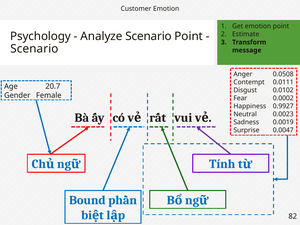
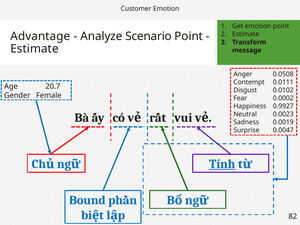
Psychology: Psychology -> Advantage
Scenario at (34, 49): Scenario -> Estimate
Tính underline: none -> present
